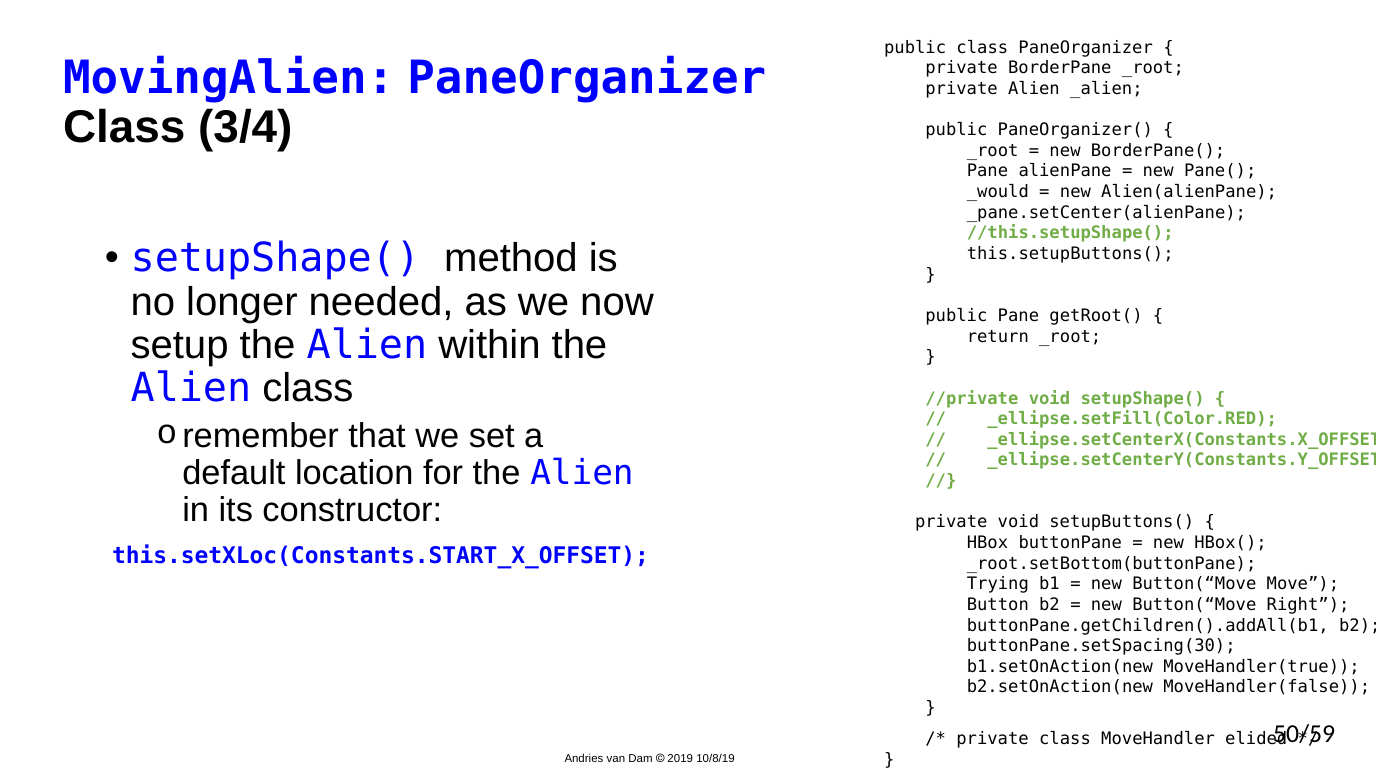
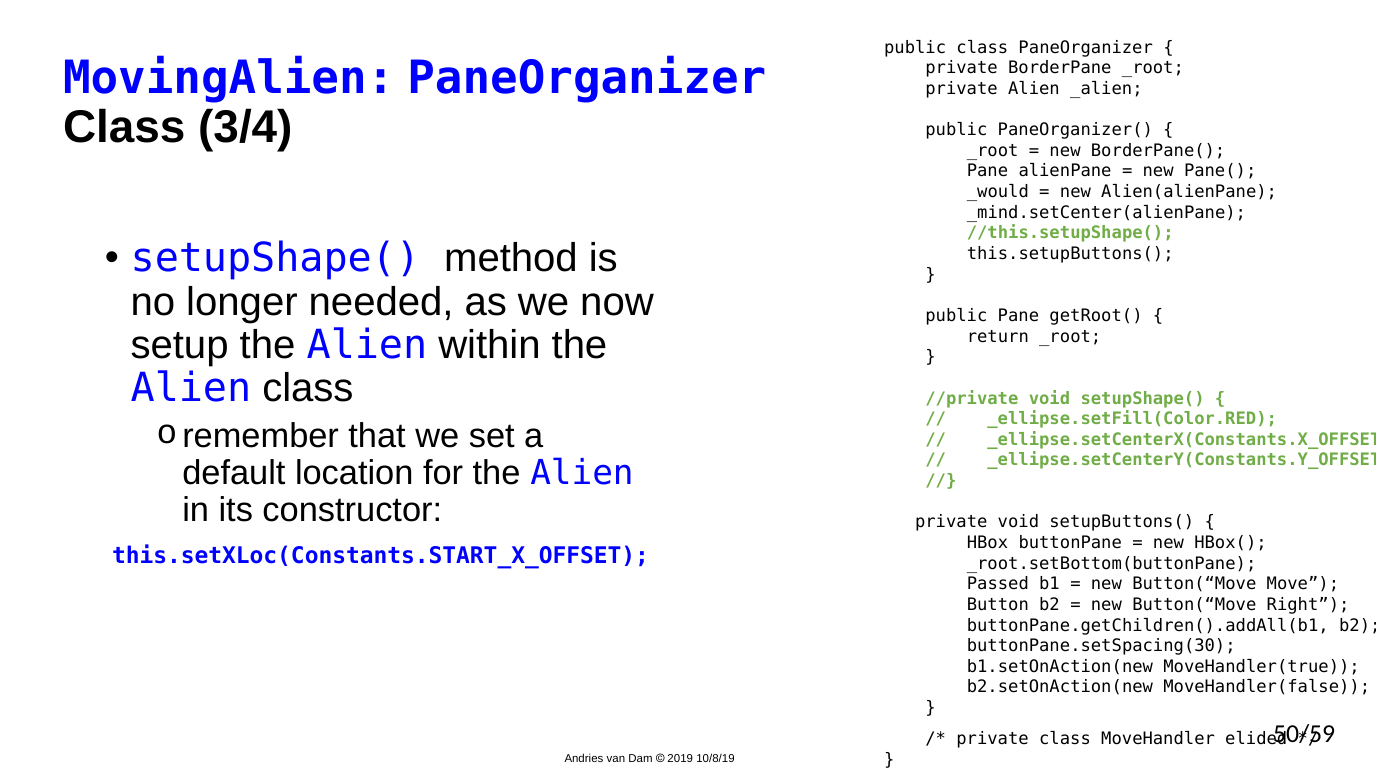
_pane.setCenter(alienPane: _pane.setCenter(alienPane -> _mind.setCenter(alienPane
Trying: Trying -> Passed
